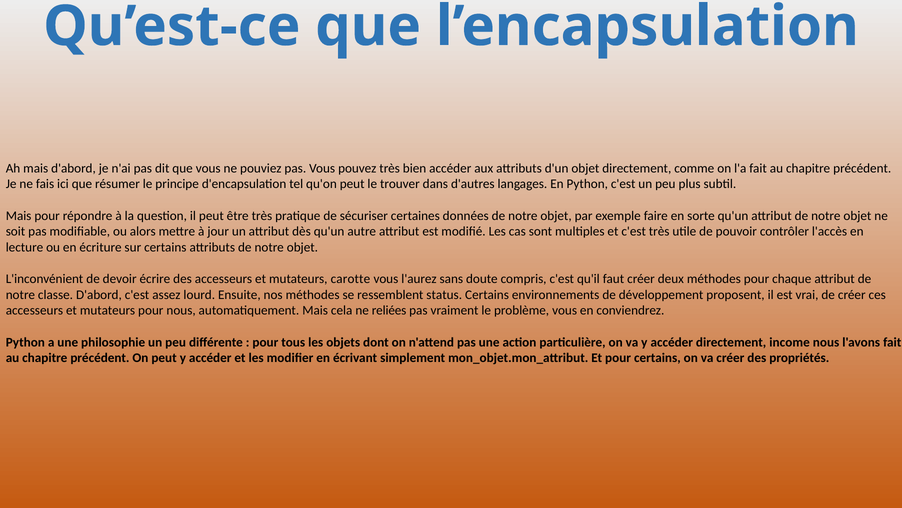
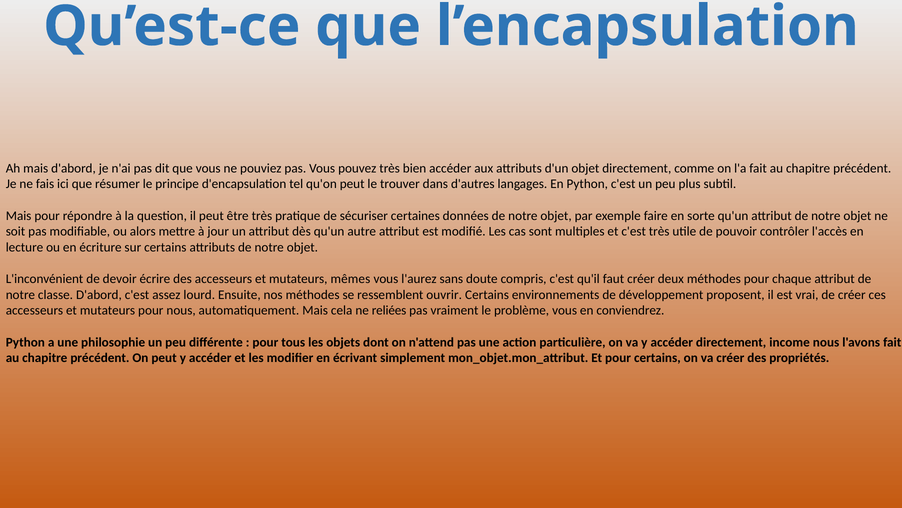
carotte: carotte -> mêmes
status: status -> ouvrir
